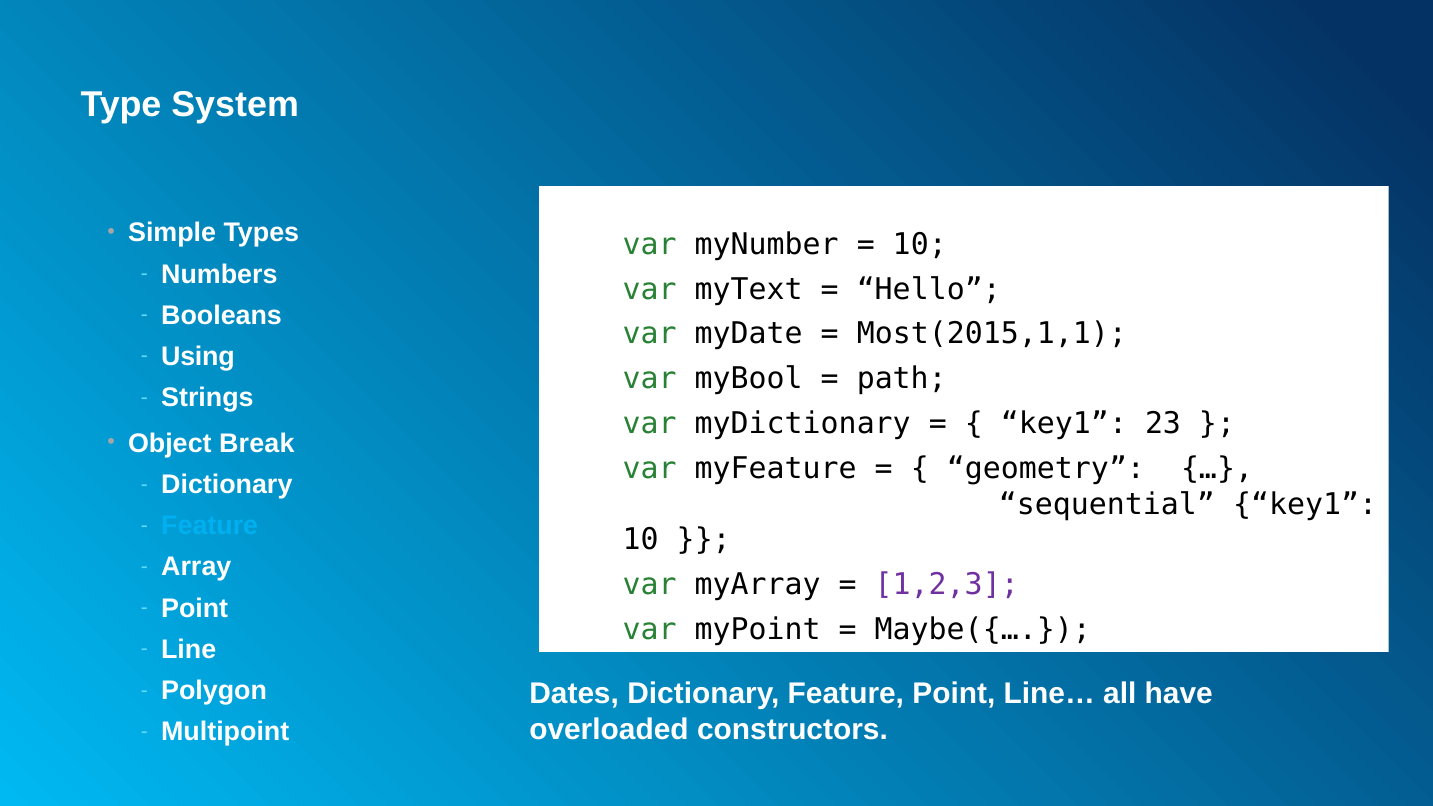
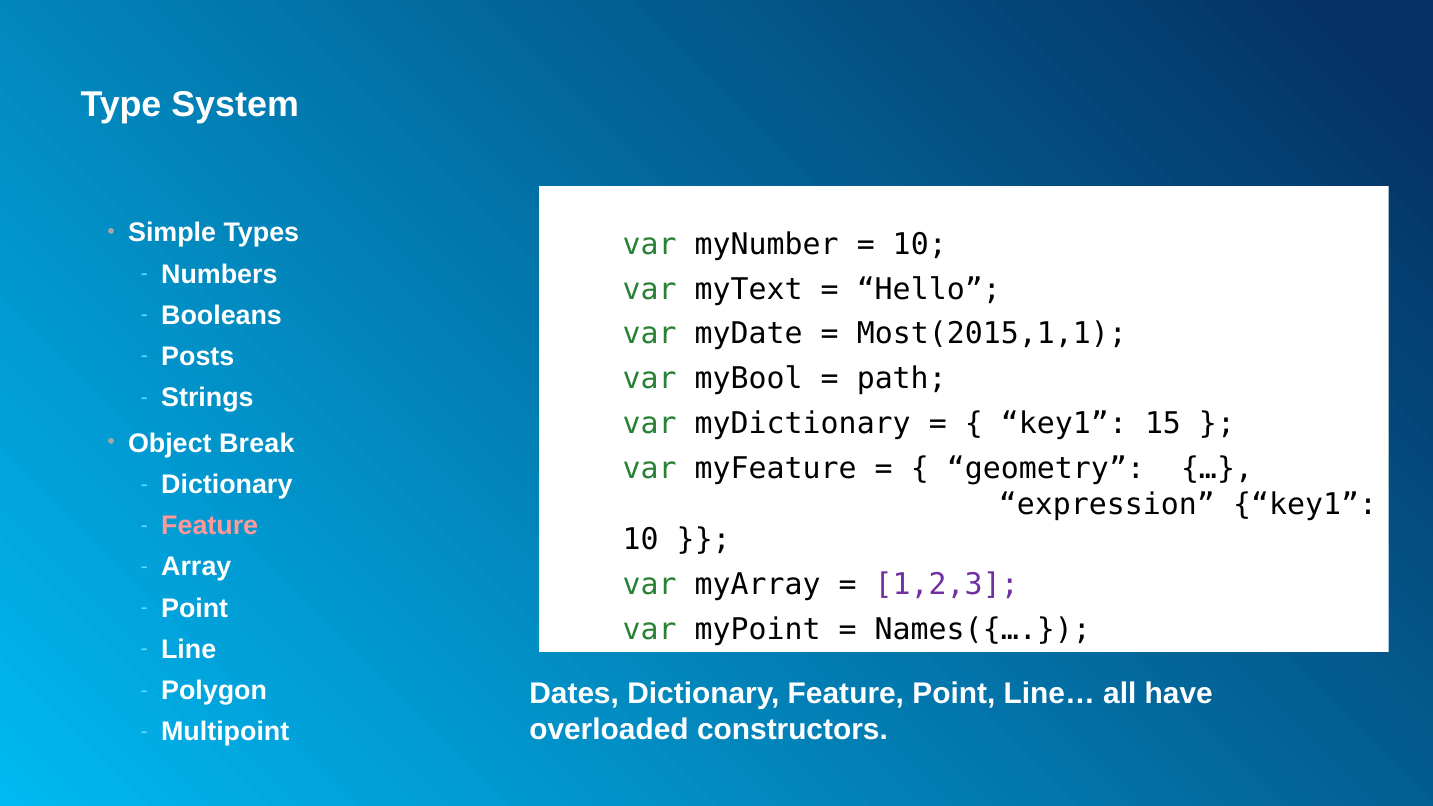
Using: Using -> Posts
23: 23 -> 15
sequential: sequential -> expression
Feature at (210, 526) colour: light blue -> pink
Maybe({…: Maybe({… -> Names({…
